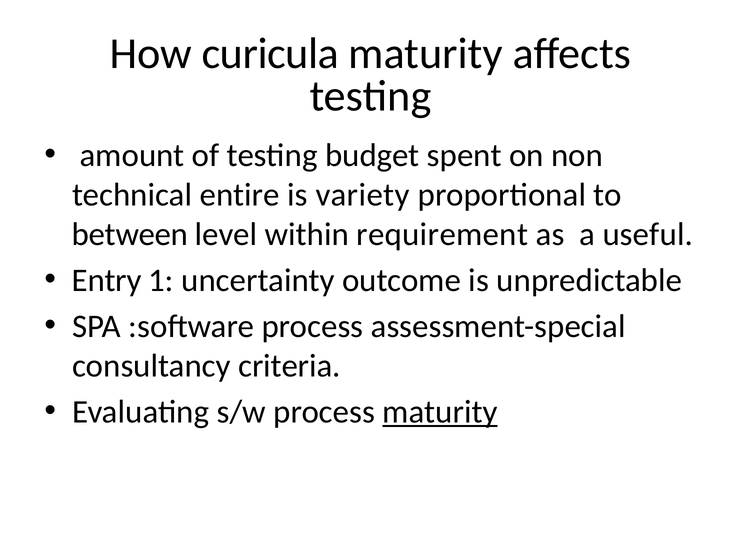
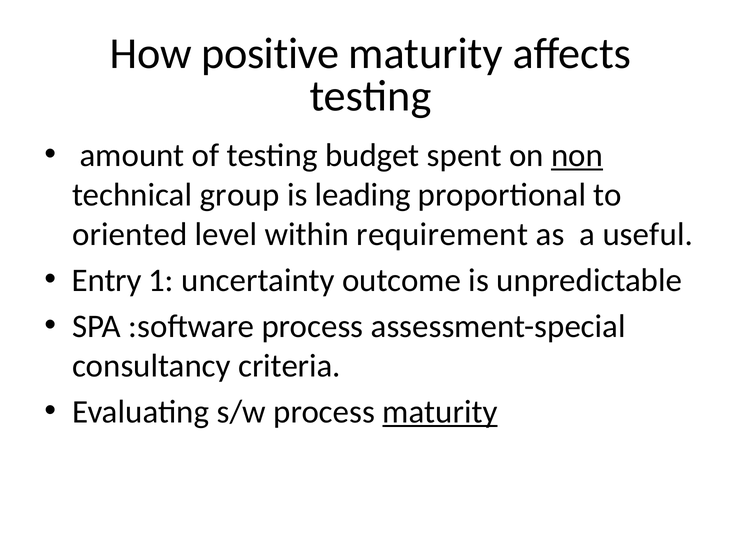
curicula: curicula -> positive
non underline: none -> present
entire: entire -> group
variety: variety -> leading
between: between -> oriented
